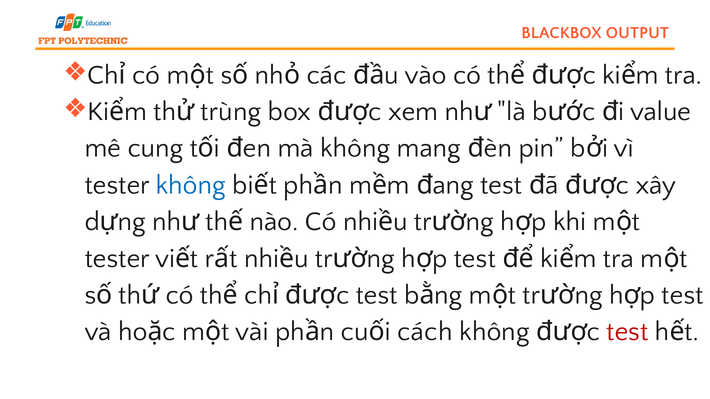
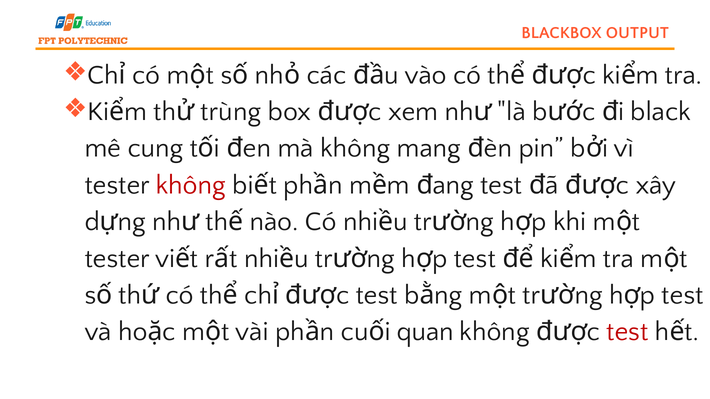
value: value -> black
không at (191, 185) colour: blue -> red
cách: cách -> quan
